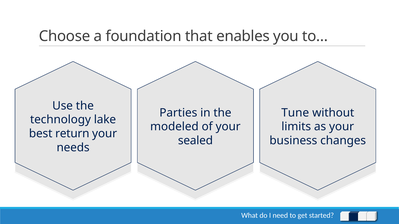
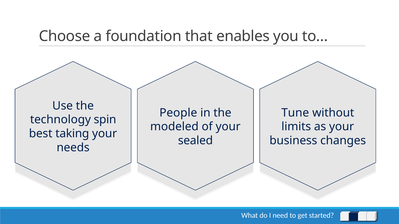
Parties: Parties -> People
lake: lake -> spin
return: return -> taking
